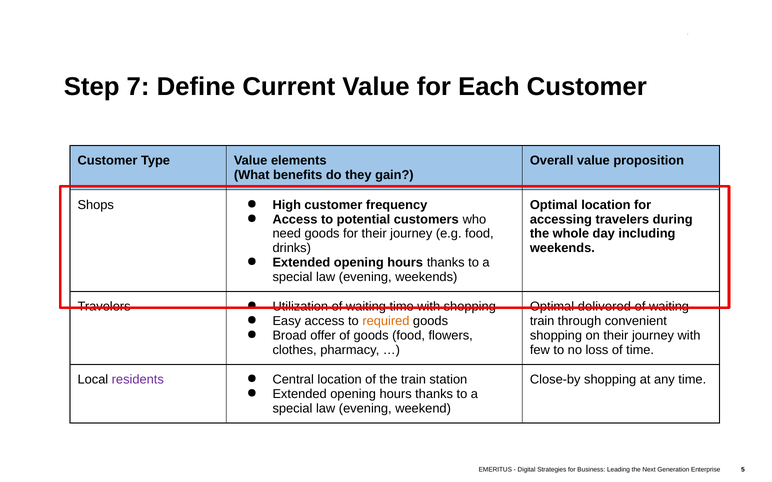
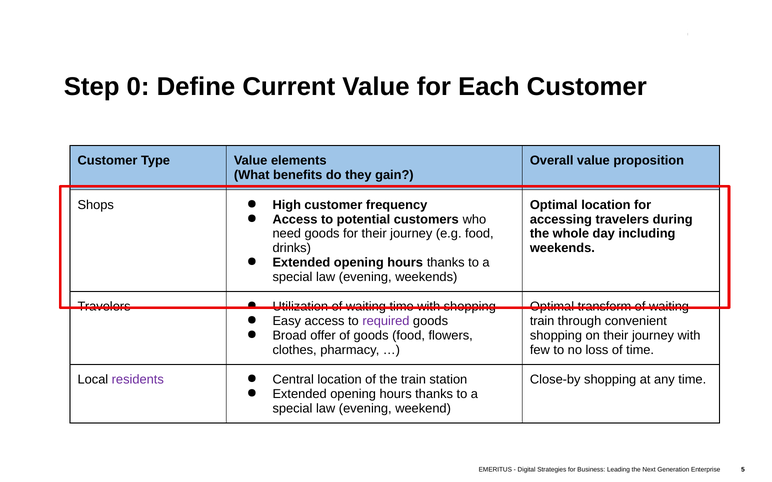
7: 7 -> 0
delivered: delivered -> transform
required colour: orange -> purple
